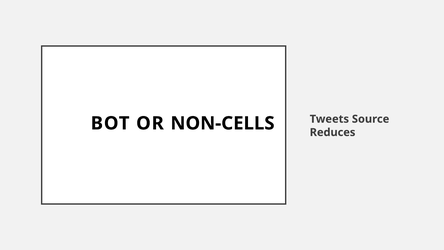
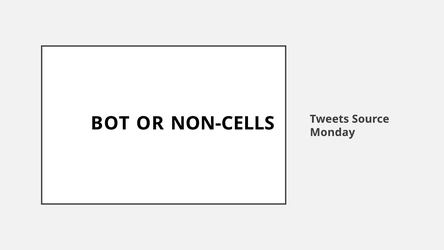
Reduces: Reduces -> Monday
